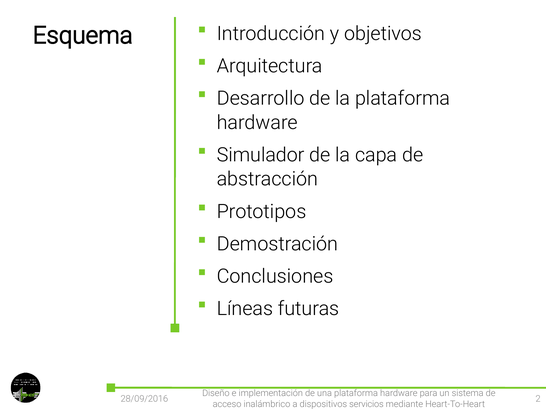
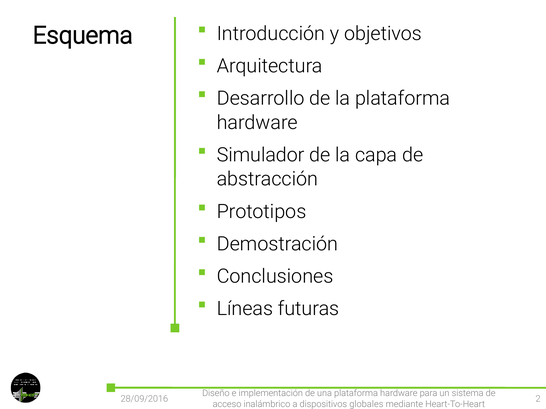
servicios: servicios -> globales
